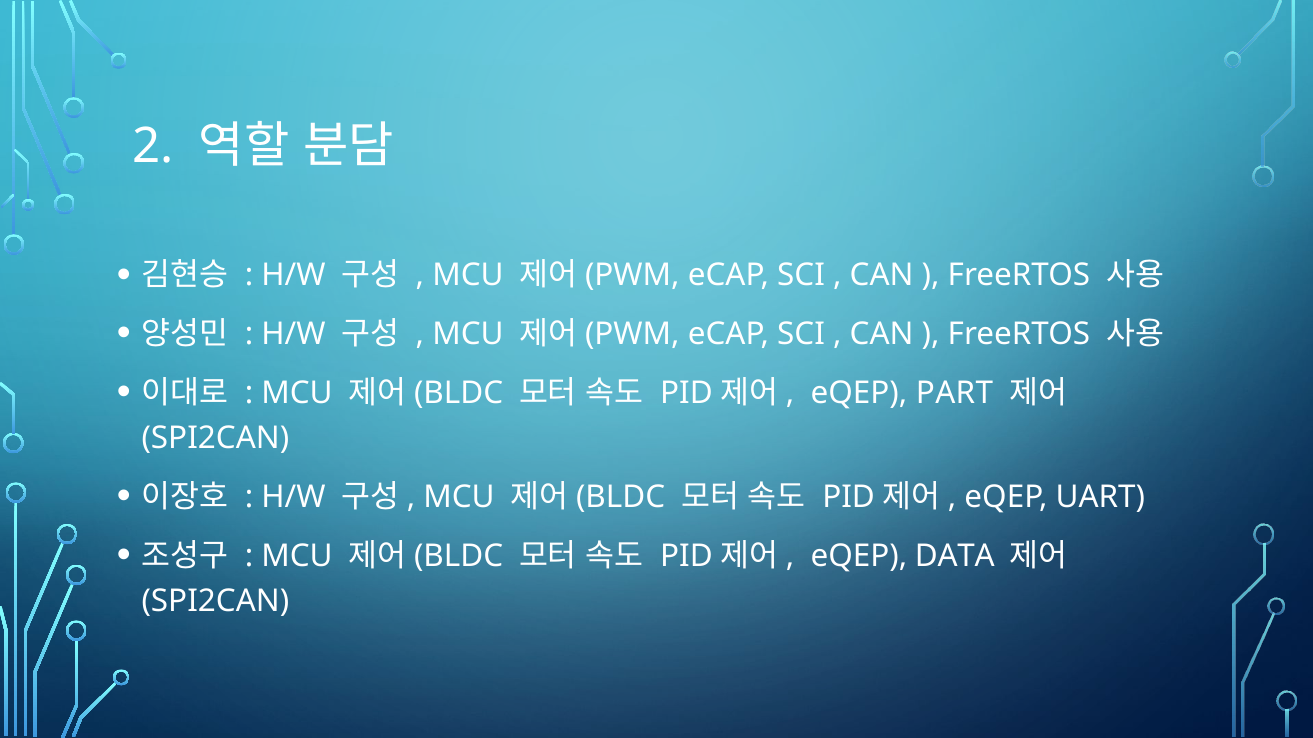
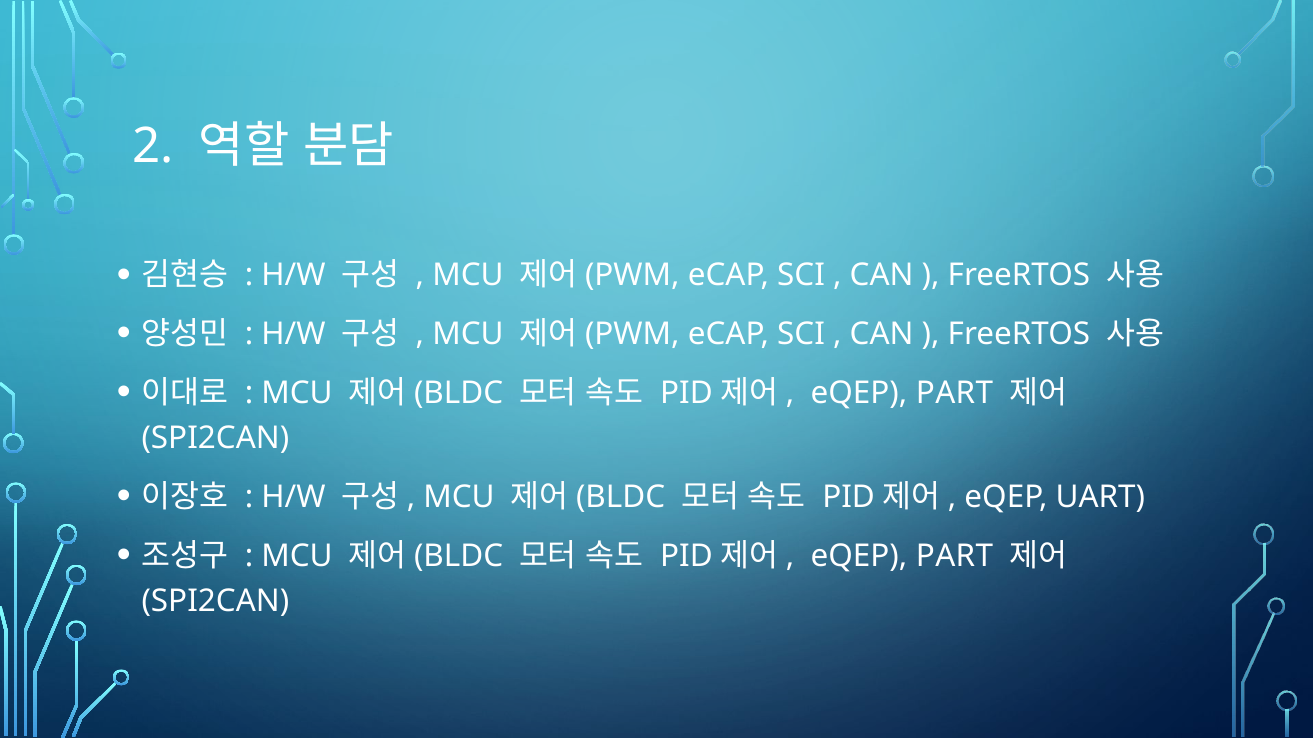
DATA at (955, 557): DATA -> PART
